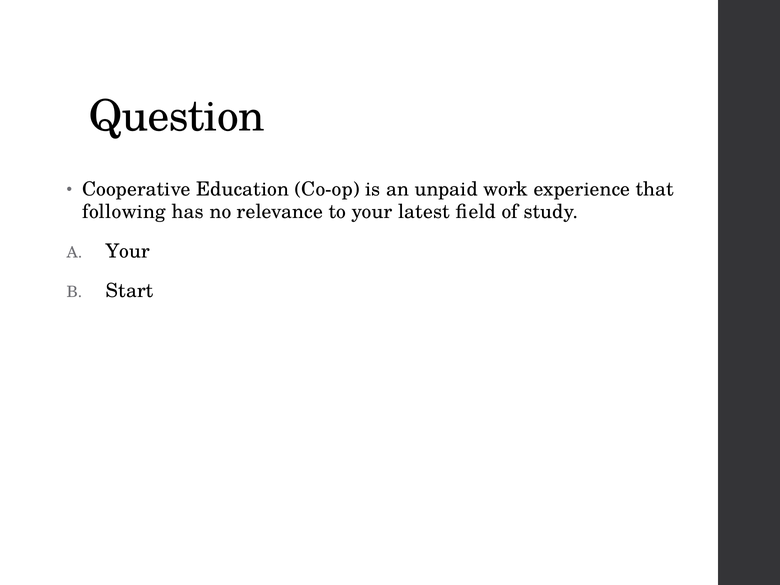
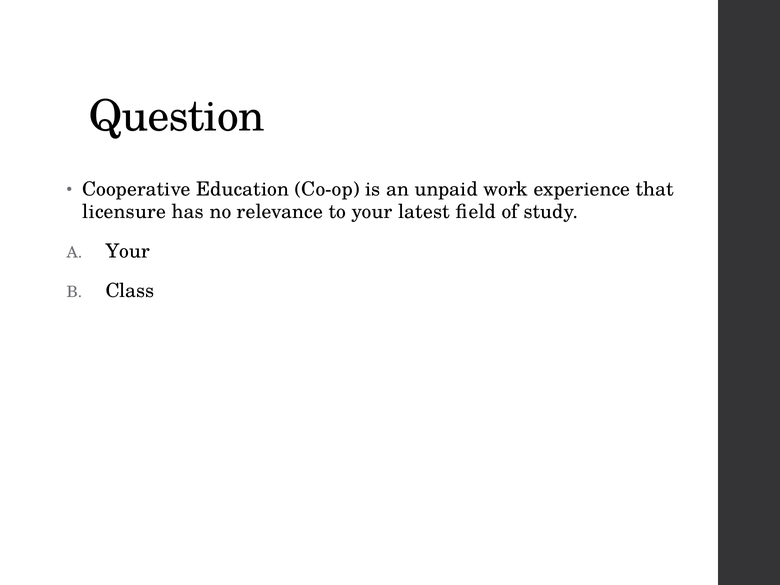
following: following -> licensure
Start: Start -> Class
